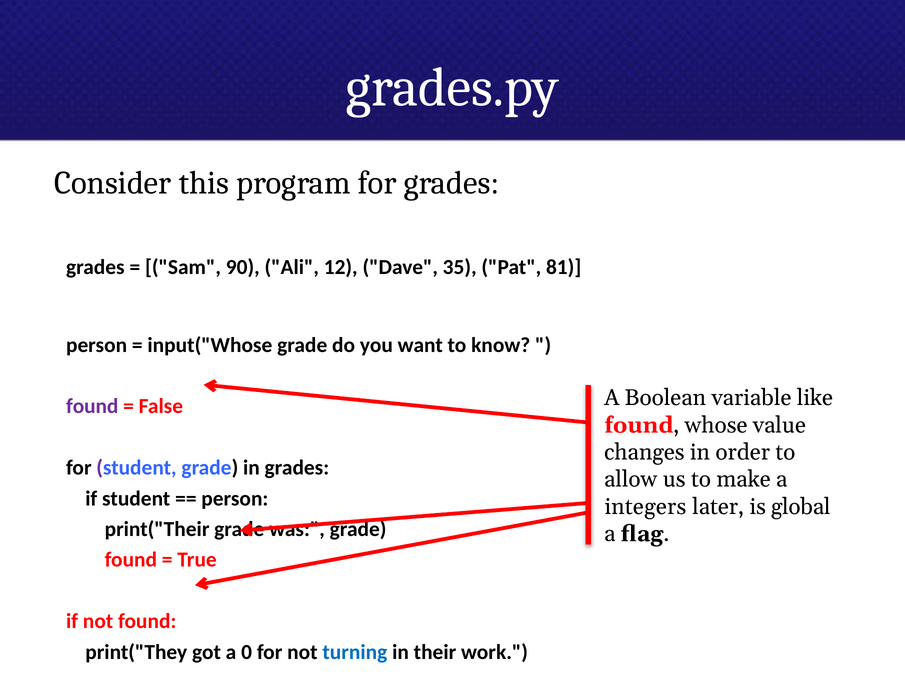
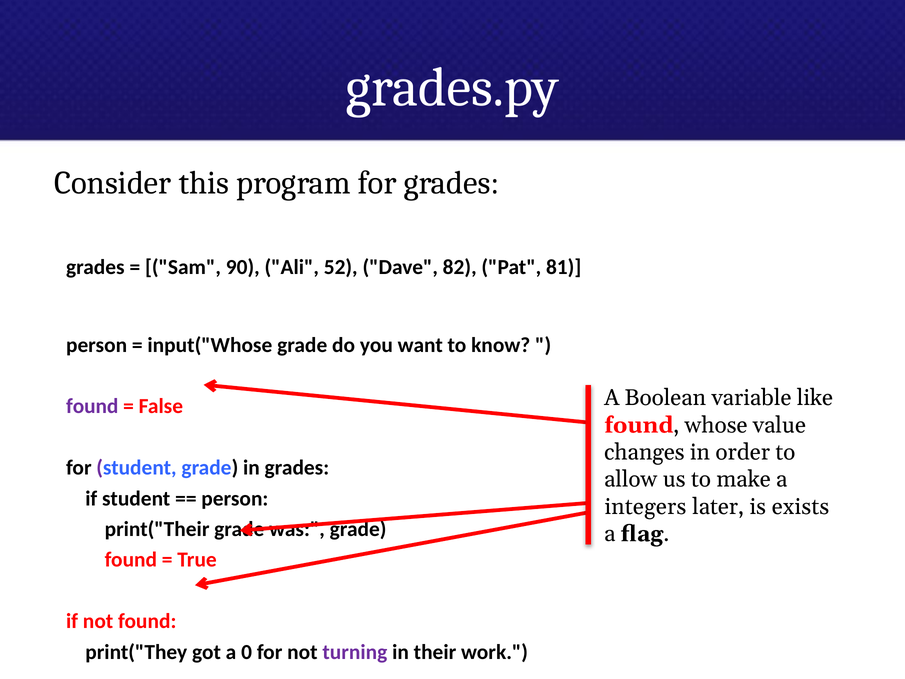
12: 12 -> 52
35: 35 -> 82
global: global -> exists
turning colour: blue -> purple
